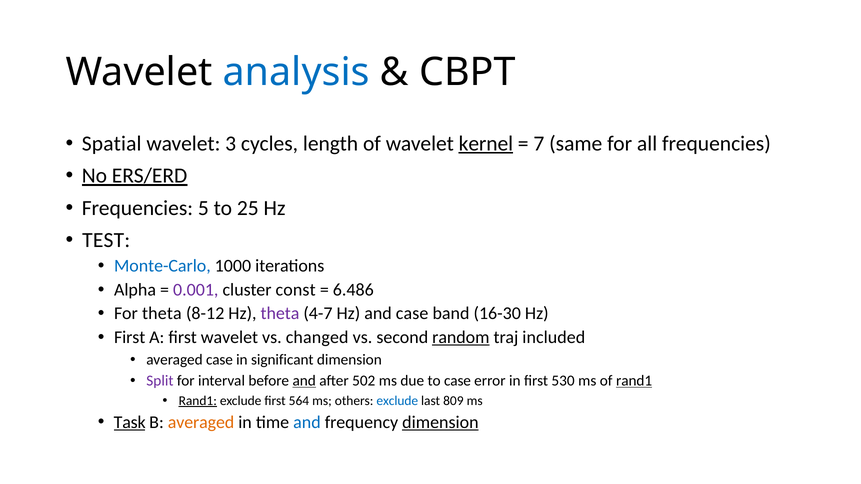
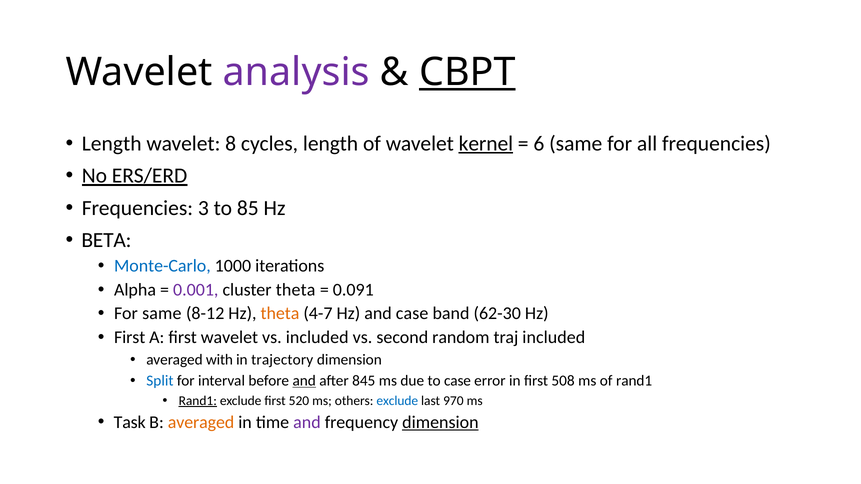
analysis colour: blue -> purple
CBPT underline: none -> present
Spatial at (112, 144): Spatial -> Length
3: 3 -> 8
7: 7 -> 6
5: 5 -> 3
25: 25 -> 85
TEST: TEST -> BETA
cluster const: const -> theta
6.486: 6.486 -> 0.091
For theta: theta -> same
theta at (280, 314) colour: purple -> orange
16-30: 16-30 -> 62-30
vs changed: changed -> included
random underline: present -> none
averaged case: case -> with
significant: significant -> trajectory
Split colour: purple -> blue
502: 502 -> 845
530: 530 -> 508
rand1 at (634, 381) underline: present -> none
564: 564 -> 520
809: 809 -> 970
Task underline: present -> none
and at (307, 422) colour: blue -> purple
